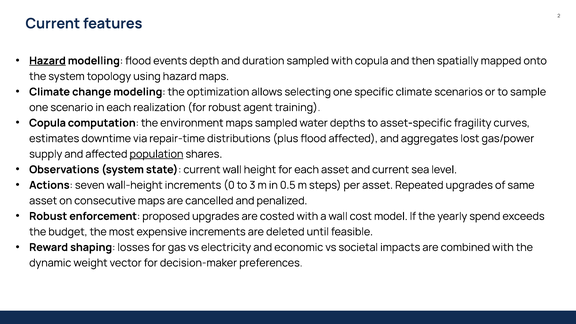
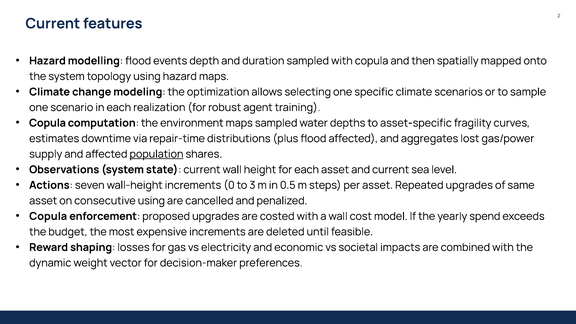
Hazard at (47, 61) underline: present -> none
consecutive maps: maps -> using
Robust at (48, 216): Robust -> Copula
